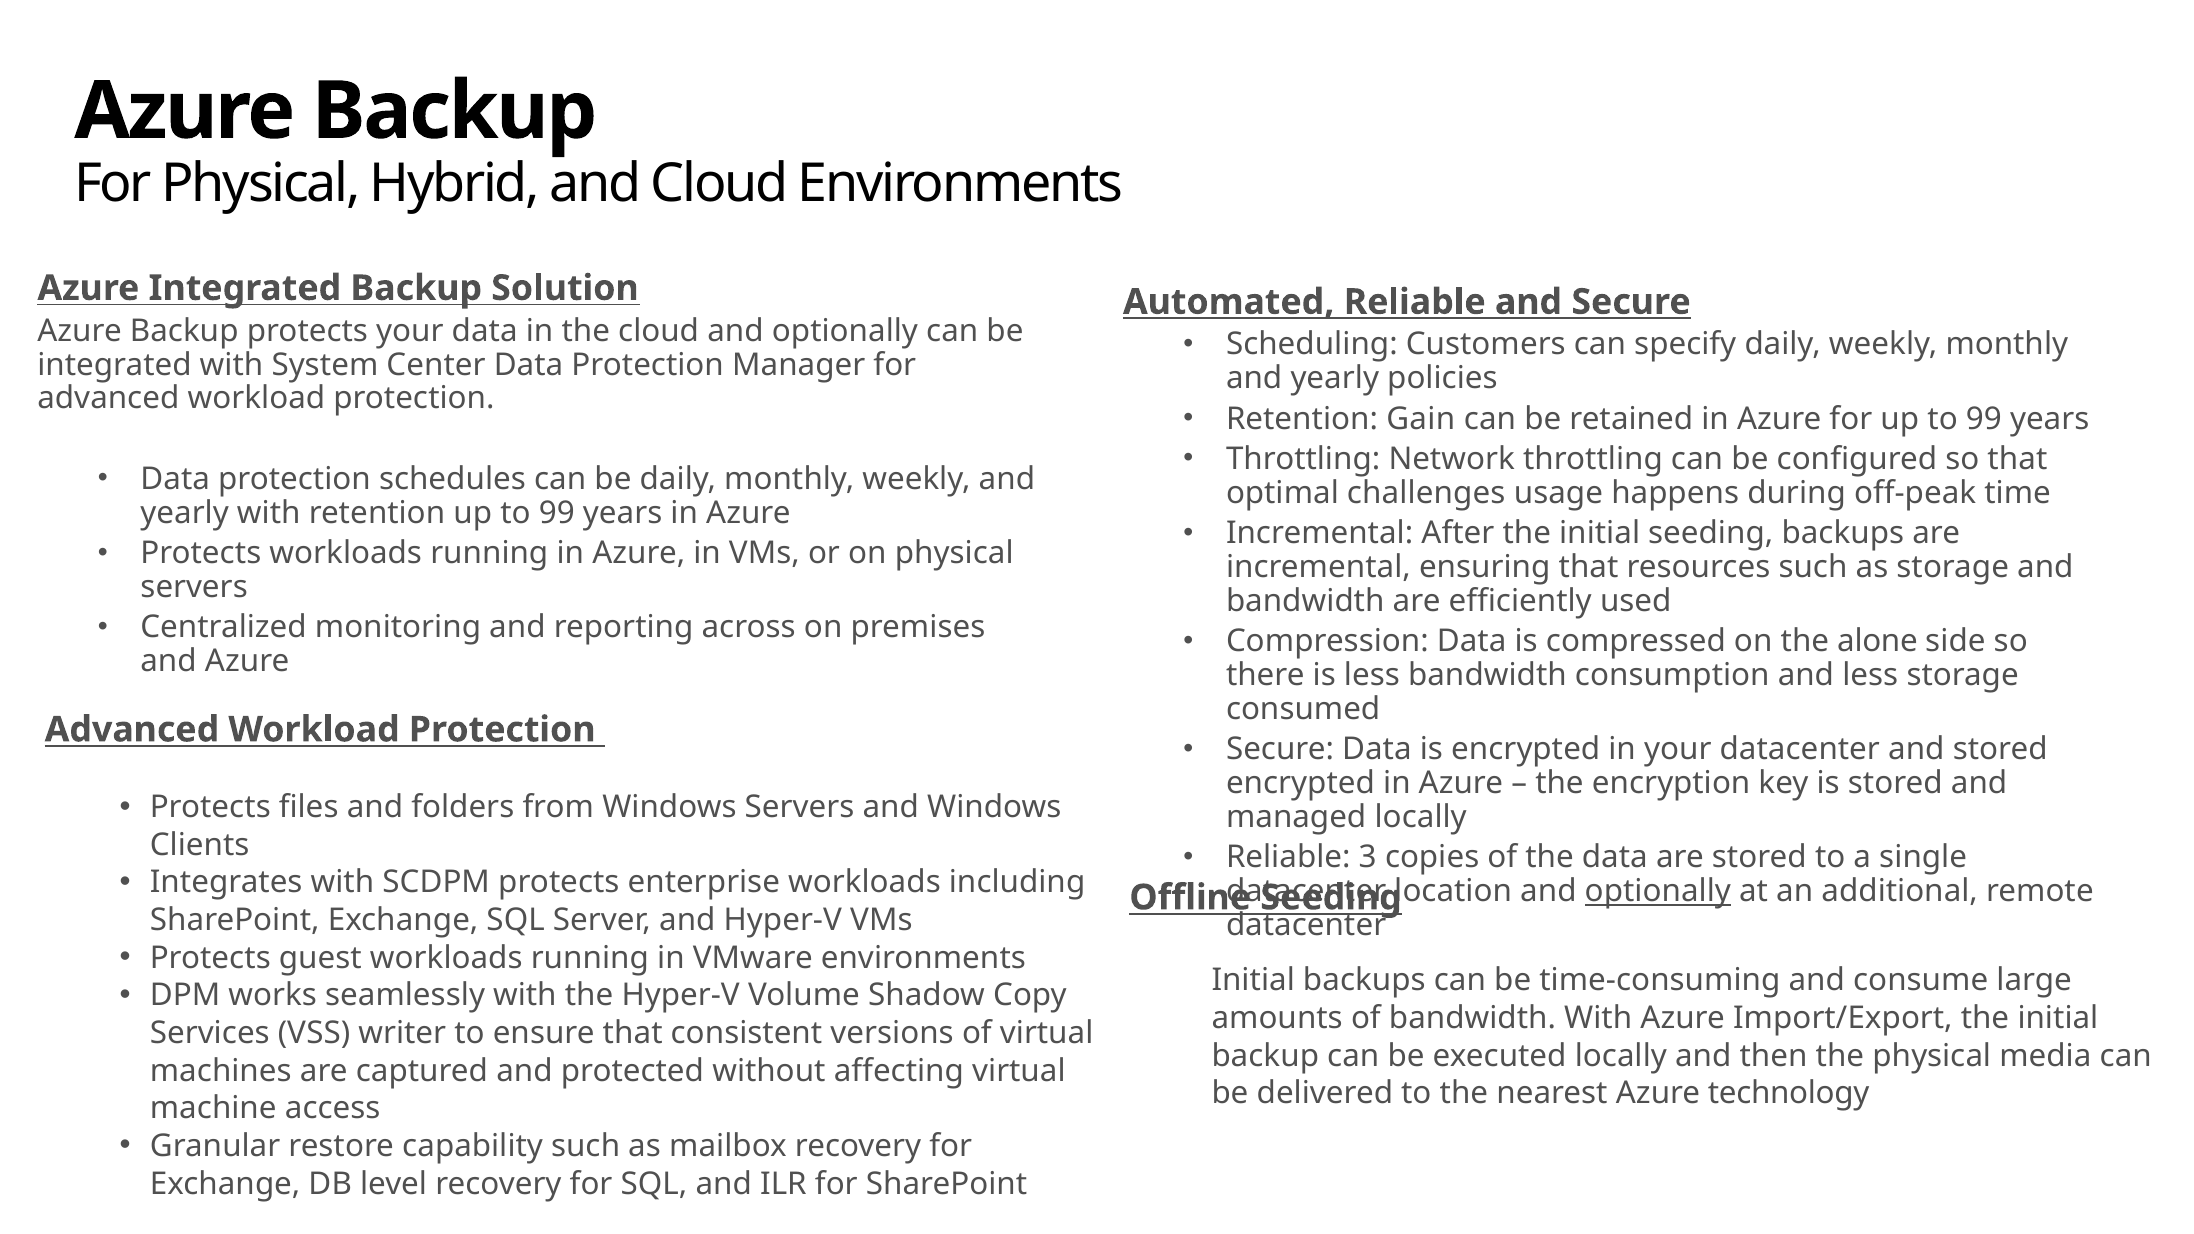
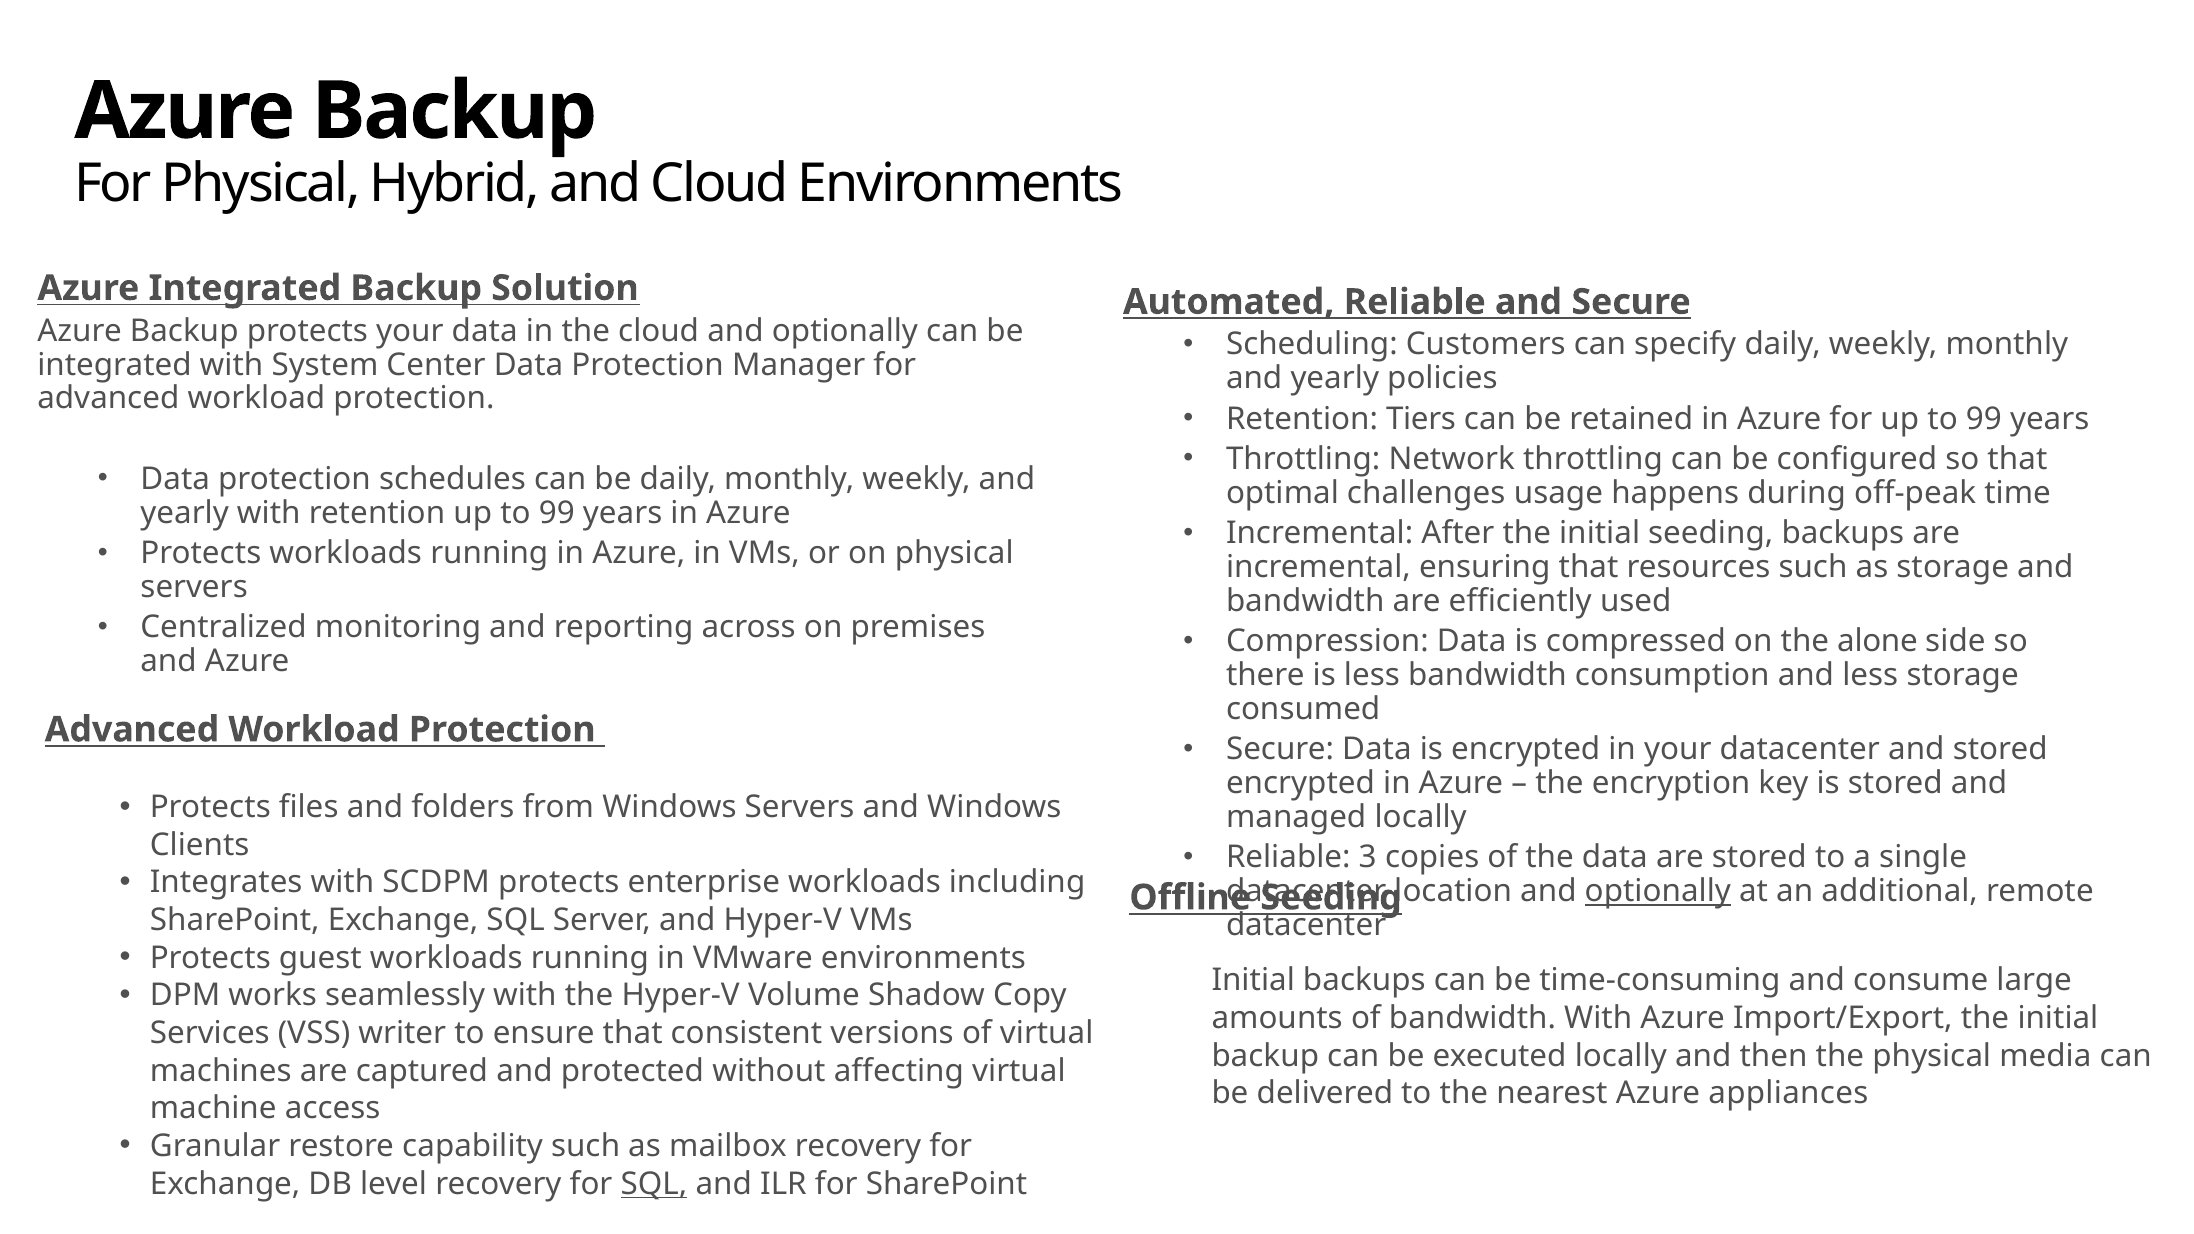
Gain: Gain -> Tiers
technology: technology -> appliances
SQL at (654, 1184) underline: none -> present
